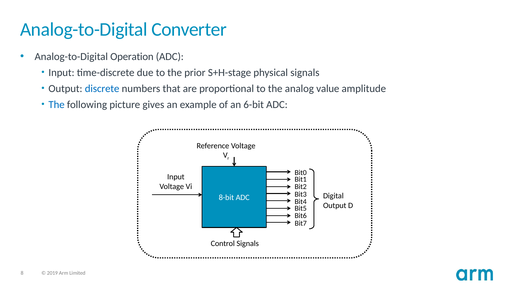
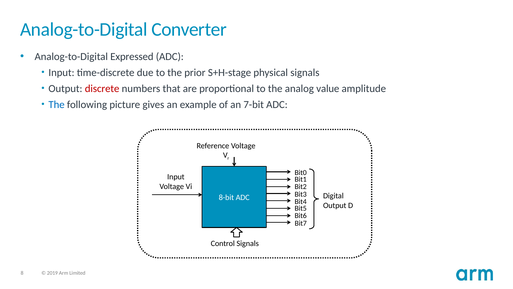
Operation: Operation -> Expressed
discrete colour: blue -> red
6-bit: 6-bit -> 7-bit
